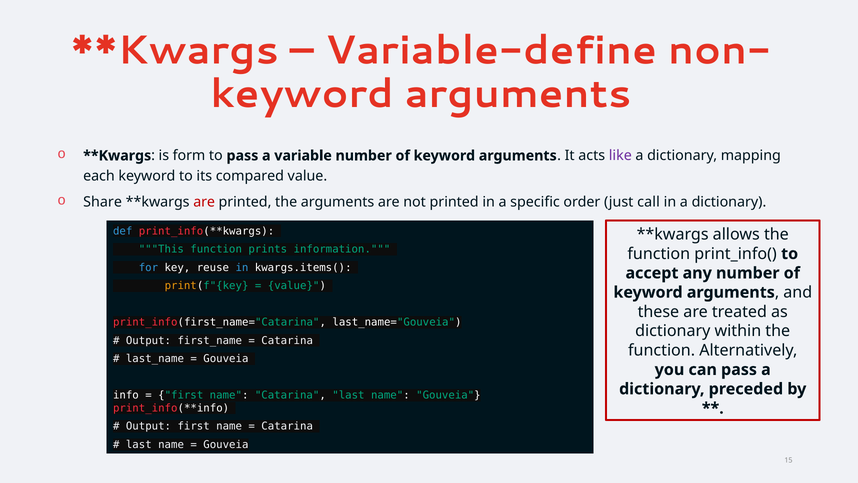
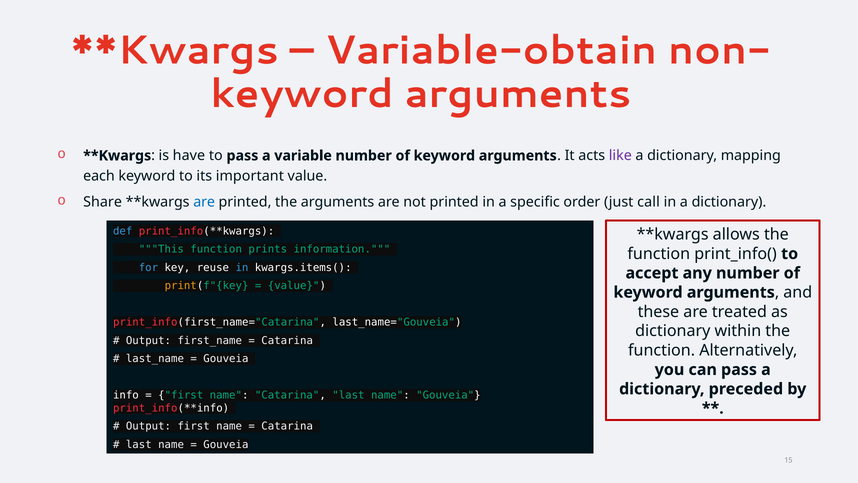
Variable-define: Variable-define -> Variable-obtain
form: form -> have
compared: compared -> important
are at (204, 202) colour: red -> blue
